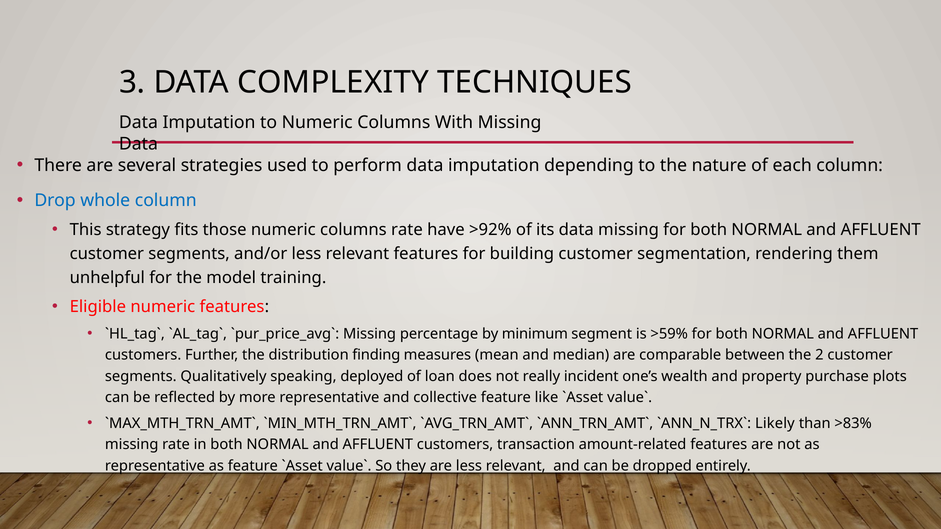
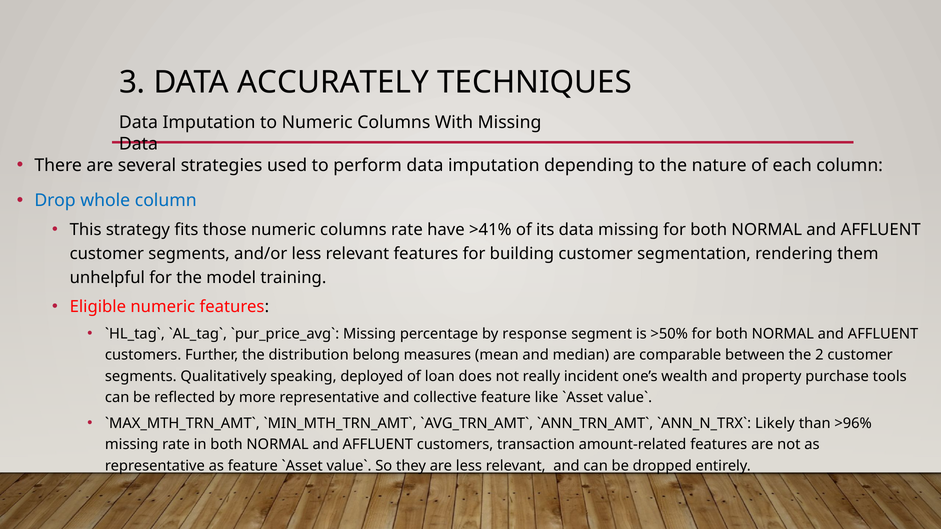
COMPLEXITY: COMPLEXITY -> ACCURATELY
>92%: >92% -> >41%
minimum: minimum -> response
>59%: >59% -> >50%
finding: finding -> belong
plots: plots -> tools
>83%: >83% -> >96%
